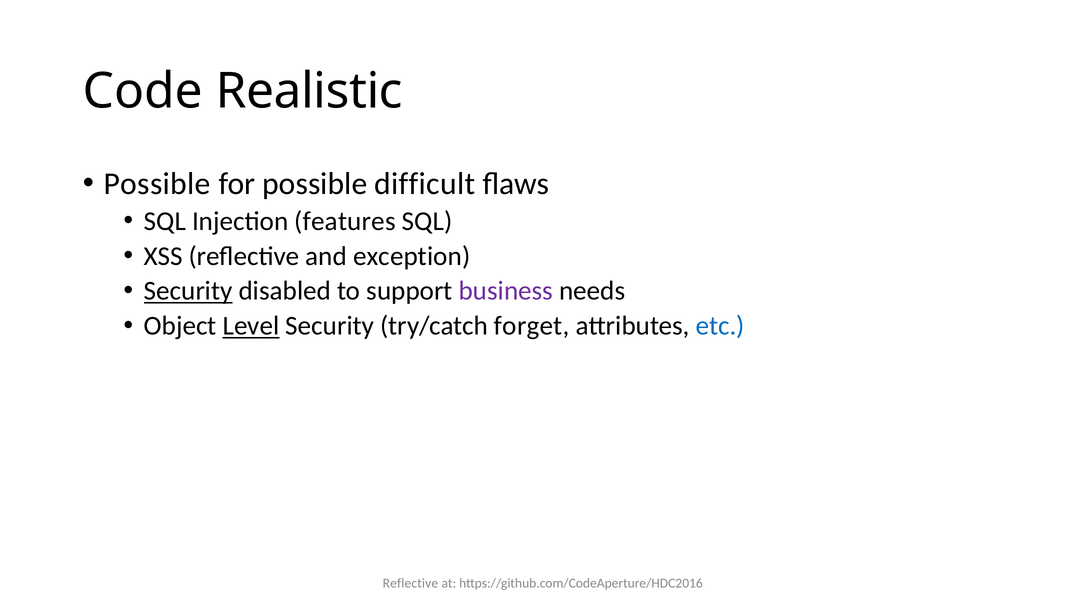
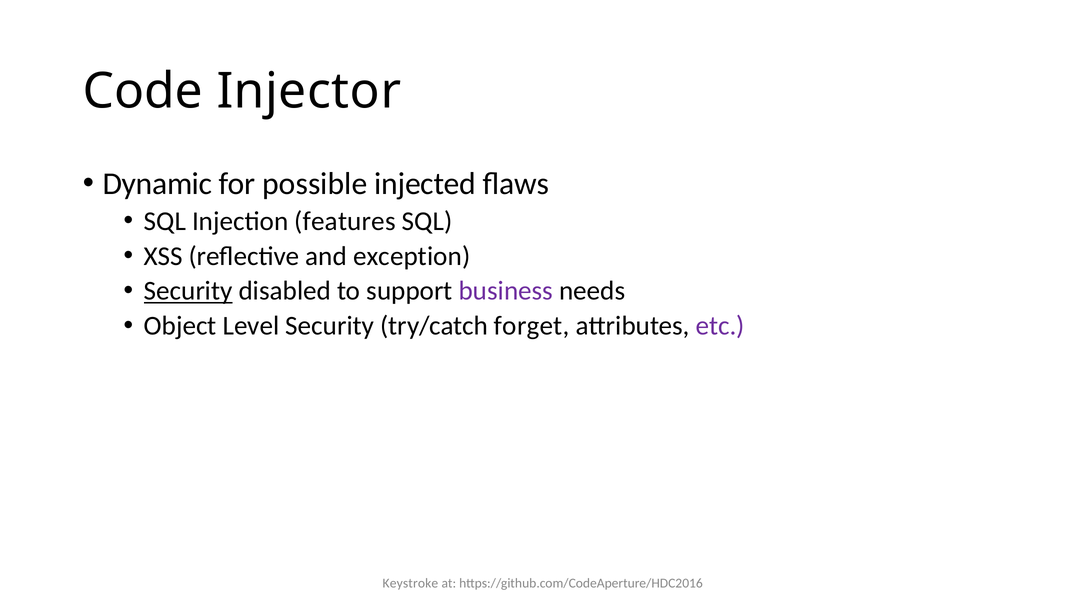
Realistic: Realistic -> Injector
Possible at (157, 184): Possible -> Dynamic
difficult: difficult -> injected
Level underline: present -> none
etc colour: blue -> purple
Reflective at (410, 583): Reflective -> Keystroke
